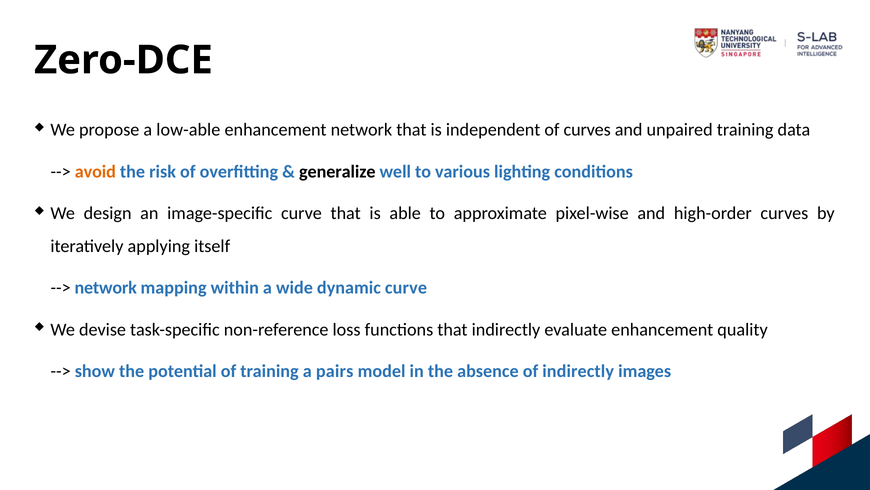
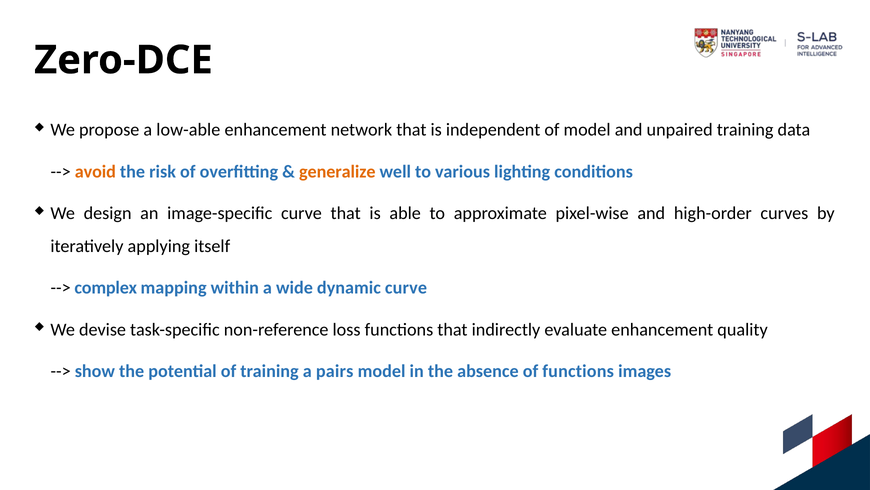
of curves: curves -> model
generalize colour: black -> orange
network at (106, 287): network -> complex
of indirectly: indirectly -> functions
